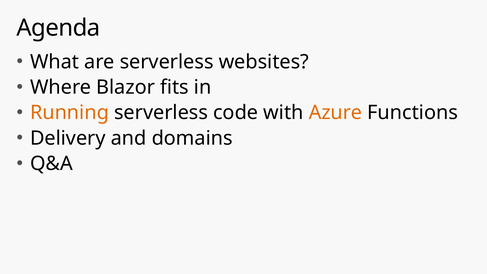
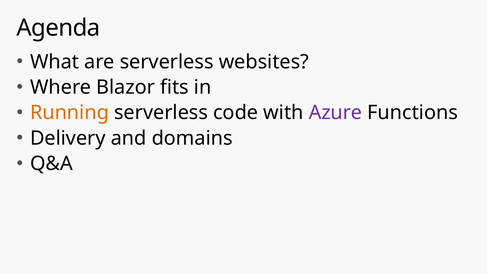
Azure colour: orange -> purple
